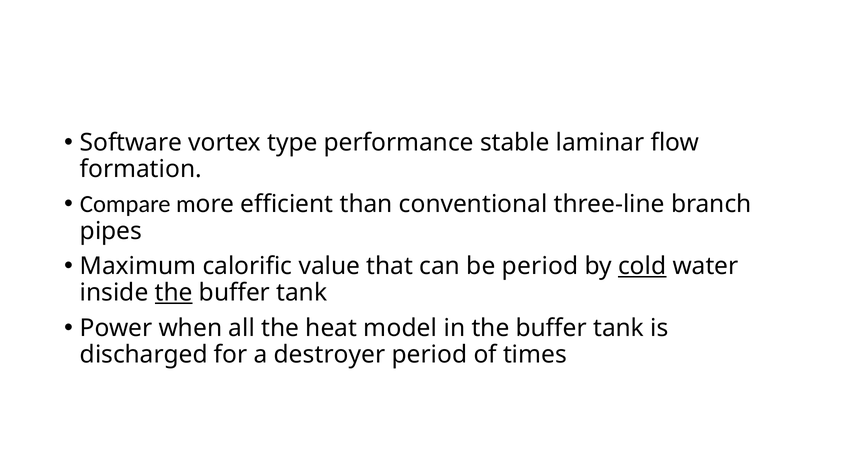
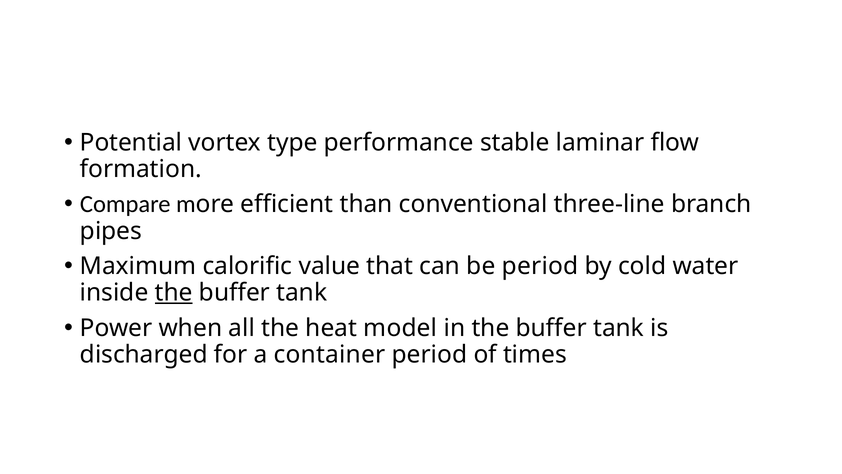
Software: Software -> Potential
cold underline: present -> none
destroyer: destroyer -> container
